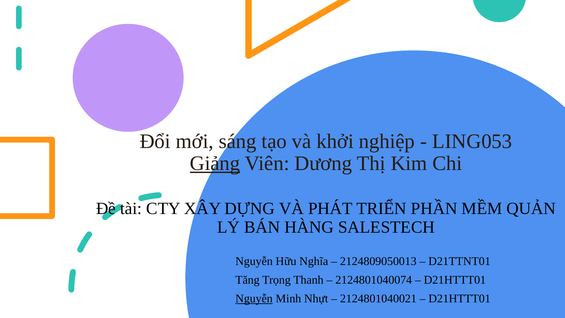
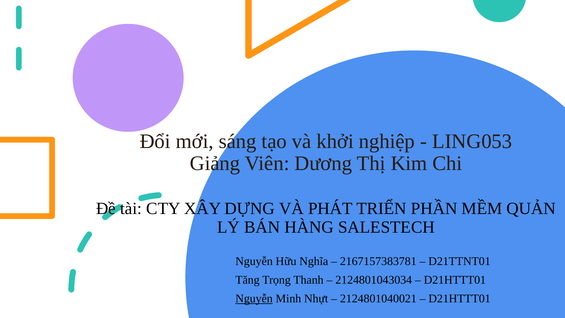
Giảng underline: present -> none
2124809050013: 2124809050013 -> 2167157383781
2124801040074: 2124801040074 -> 2124801043034
